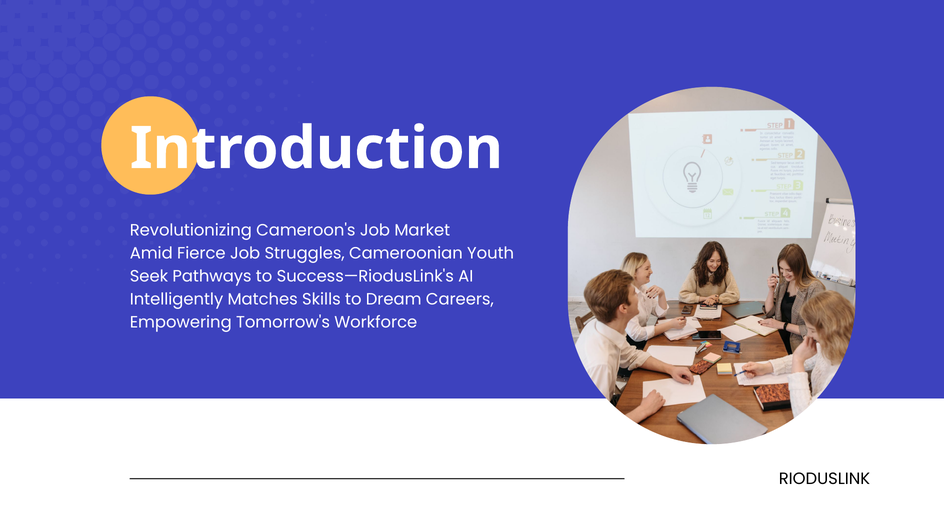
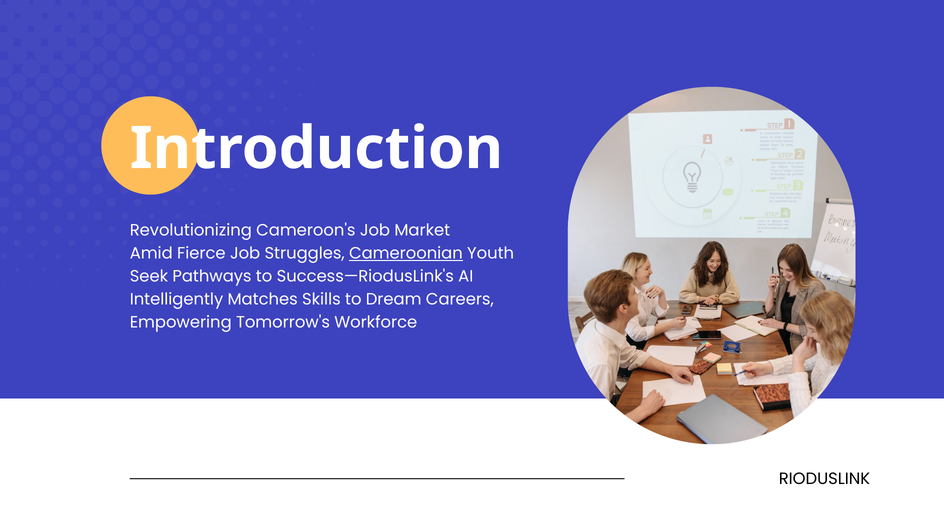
Cameroonian underline: none -> present
